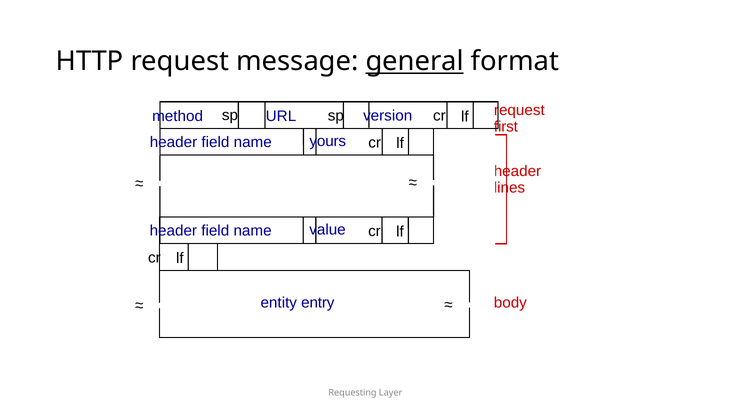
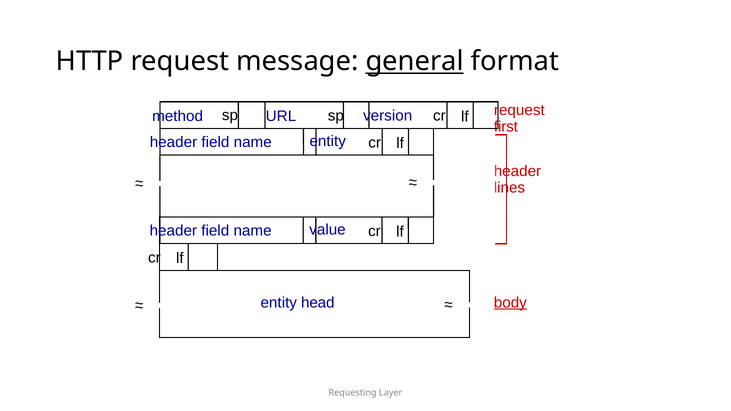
yours at (328, 142): yours -> entity
body underline: none -> present
entry: entry -> head
